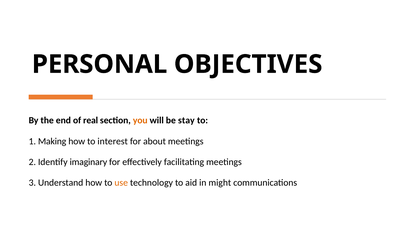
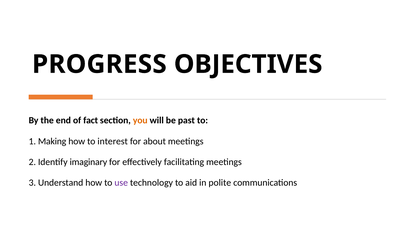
PERSONAL: PERSONAL -> PROGRESS
real: real -> fact
stay: stay -> past
use colour: orange -> purple
might: might -> polite
